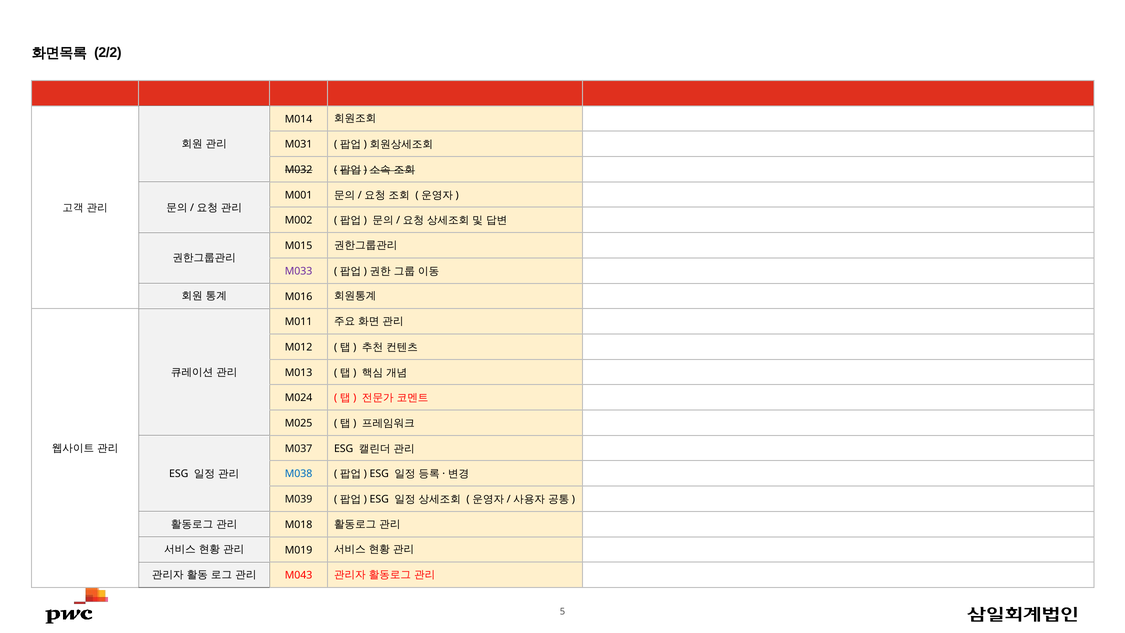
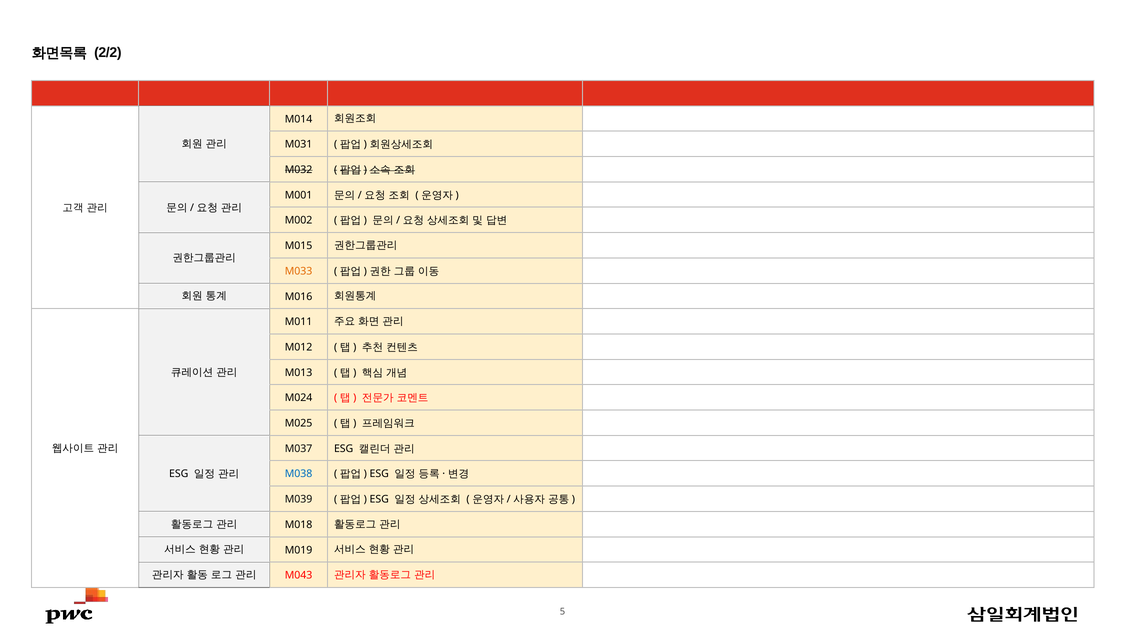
M033 colour: purple -> orange
